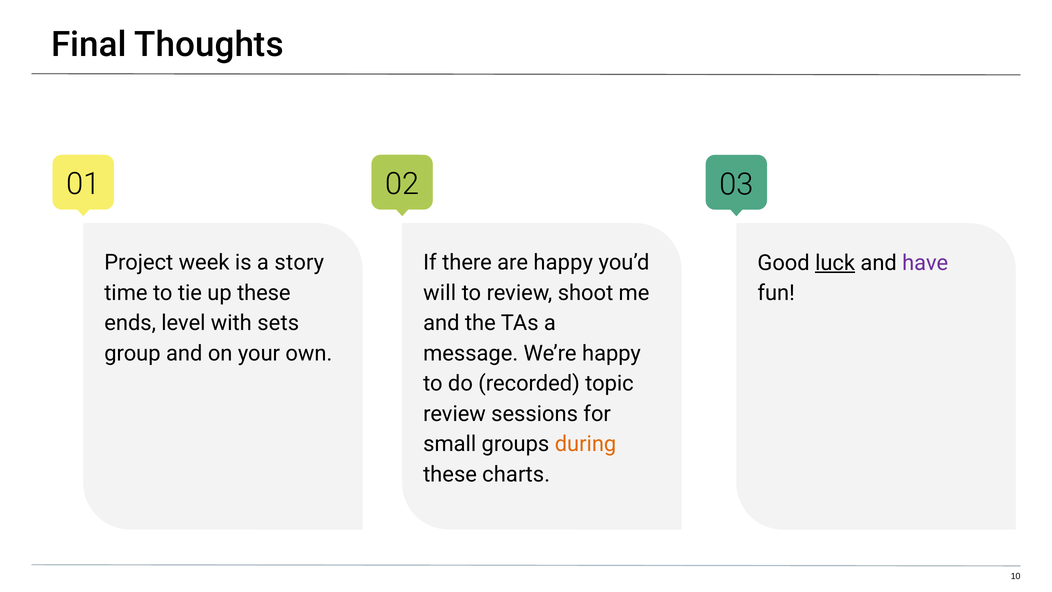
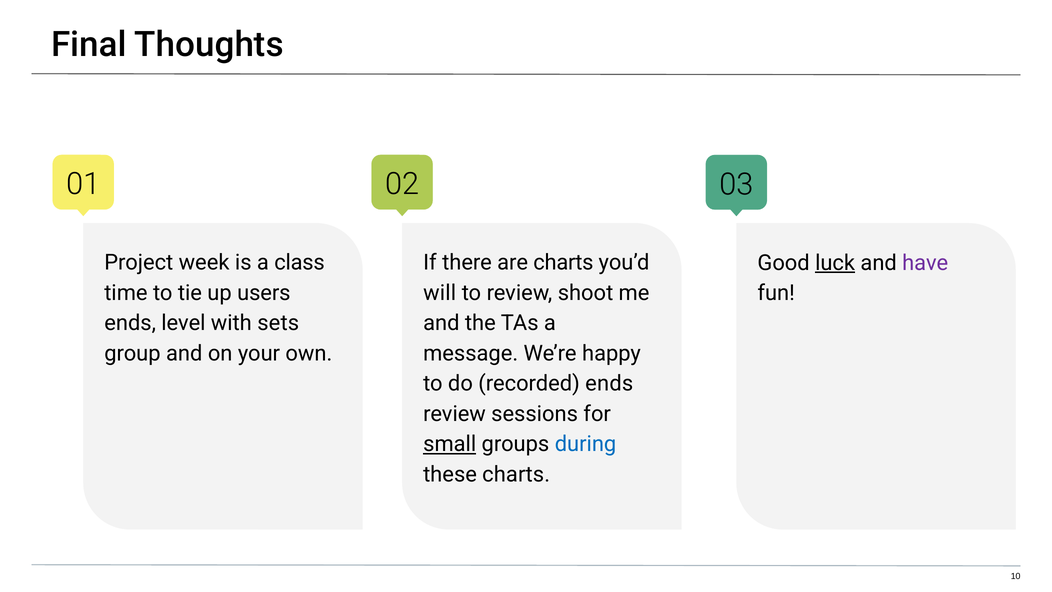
story: story -> class
are happy: happy -> charts
up these: these -> users
recorded topic: topic -> ends
small underline: none -> present
during colour: orange -> blue
